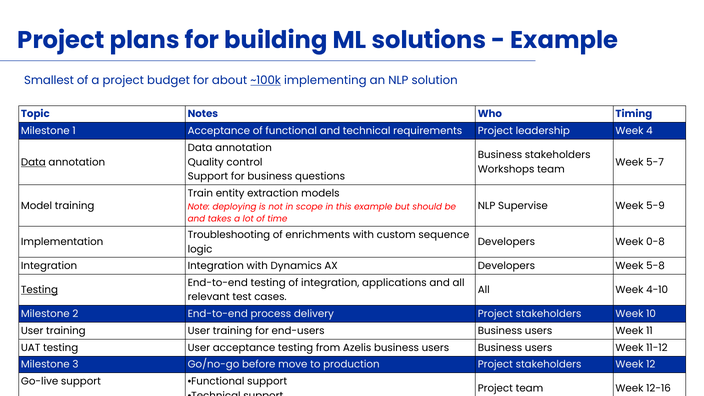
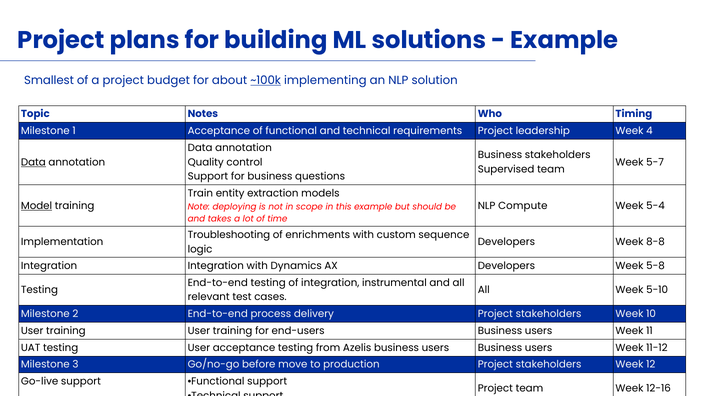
Workshops: Workshops -> Supervised
Model underline: none -> present
Supervise: Supervise -> Compute
5-9: 5-9 -> 5-4
0-8: 0-8 -> 8-8
applications: applications -> instrumental
Testing at (39, 290) underline: present -> none
4-10: 4-10 -> 5-10
